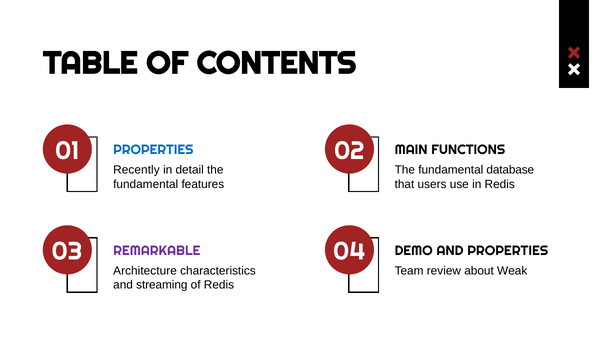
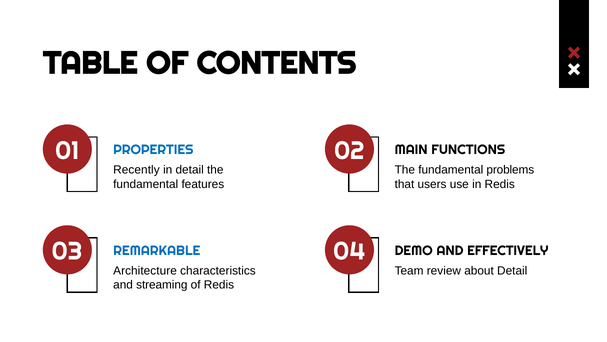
database: database -> problems
REMARKABLE colour: purple -> blue
AND PROPERTIES: PROPERTIES -> EFFECTIVELY
about Weak: Weak -> Detail
